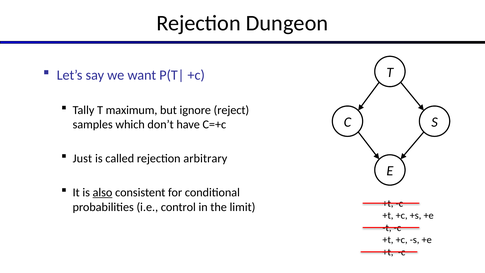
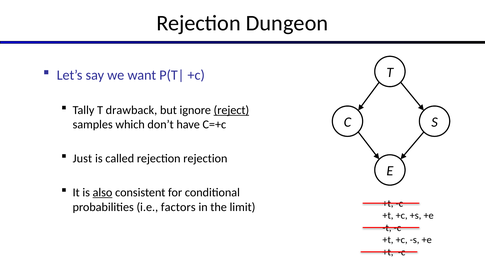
maximum: maximum -> drawback
reject underline: none -> present
rejection arbitrary: arbitrary -> rejection
control: control -> factors
